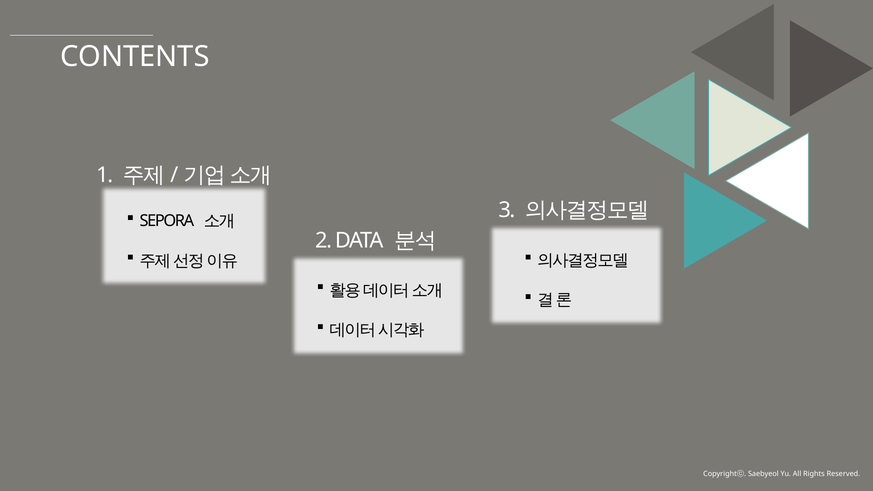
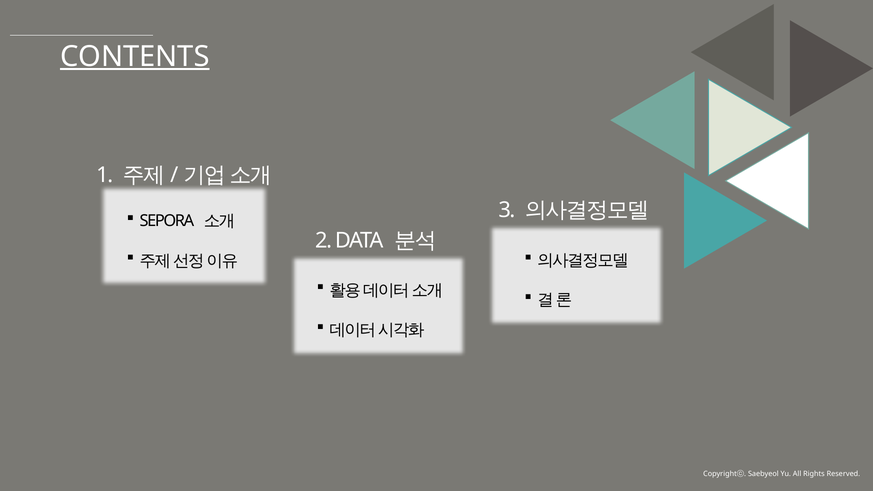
CONTENTS underline: none -> present
